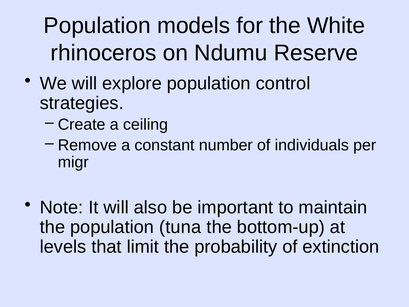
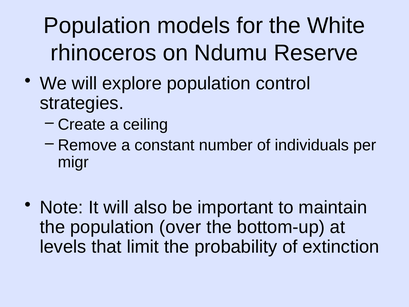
tuna: tuna -> over
